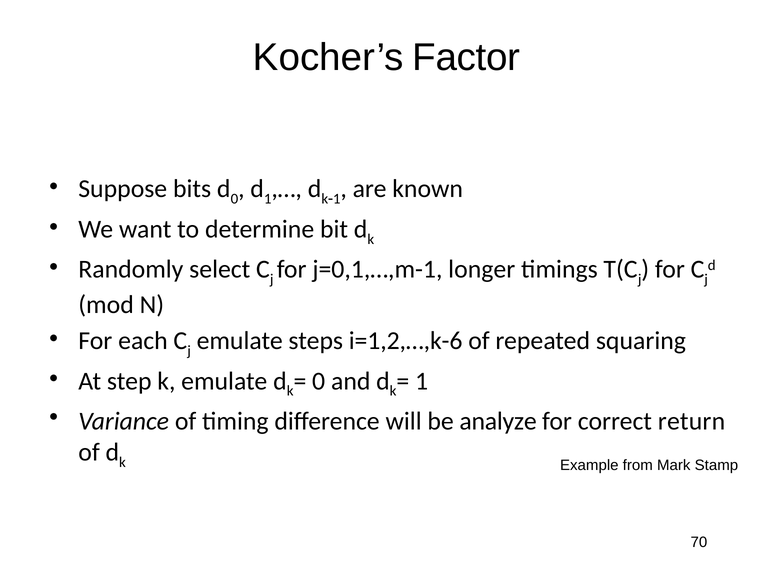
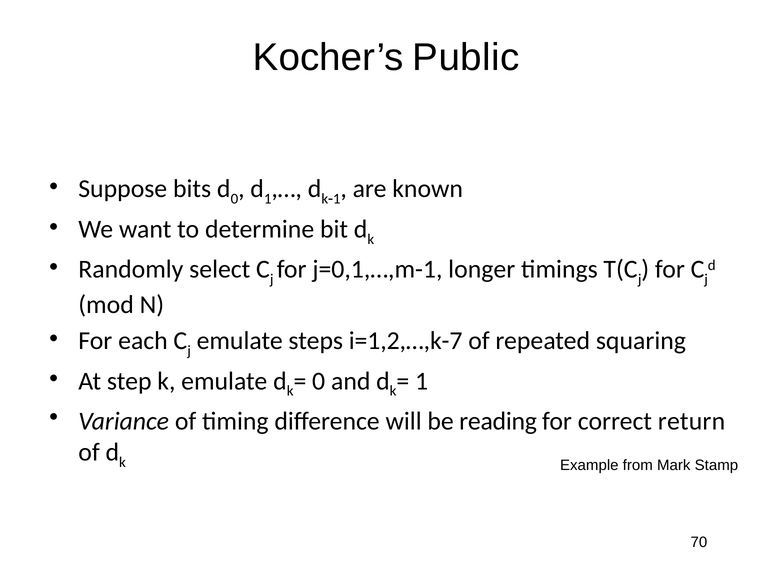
Factor: Factor -> Public
i=1,2,…,k-6: i=1,2,…,k-6 -> i=1,2,…,k-7
analyze: analyze -> reading
